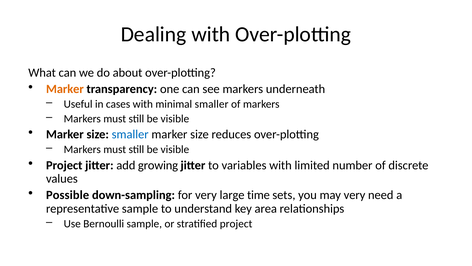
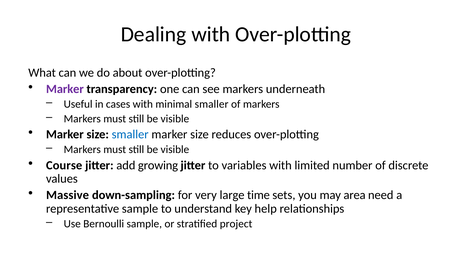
Marker at (65, 89) colour: orange -> purple
Project at (64, 165): Project -> Course
Possible: Possible -> Massive
may very: very -> area
area: area -> help
